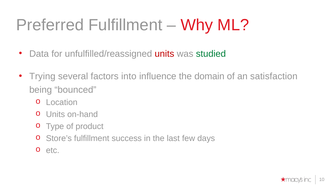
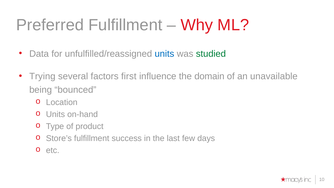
units at (164, 54) colour: red -> blue
into: into -> first
satisfaction: satisfaction -> unavailable
